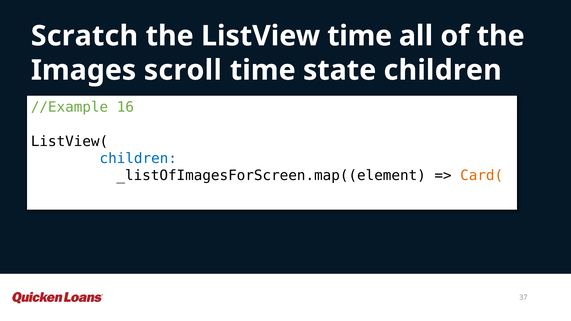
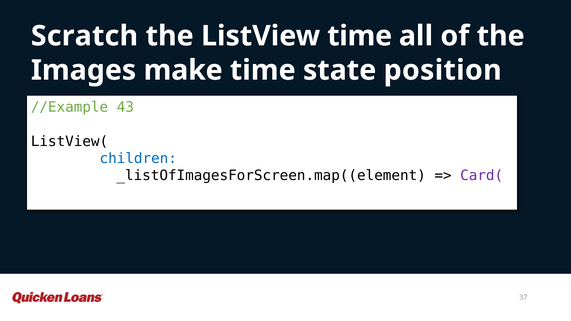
scroll: scroll -> make
state children: children -> position
16: 16 -> 43
Card( colour: orange -> purple
